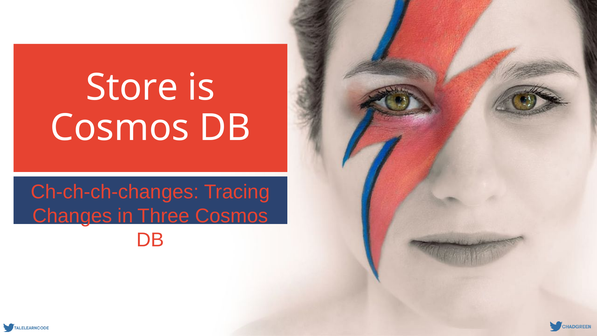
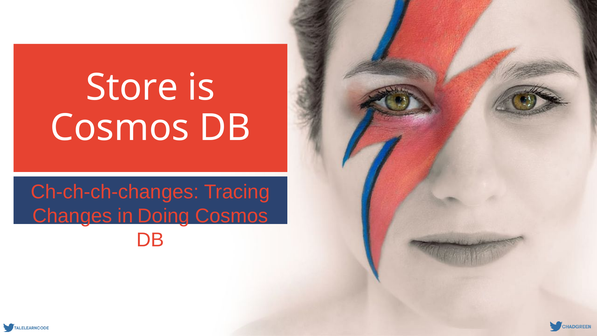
Three: Three -> Doing
